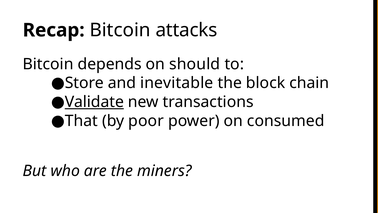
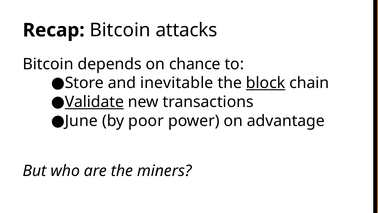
should: should -> chance
block underline: none -> present
That: That -> June
consumed: consumed -> advantage
